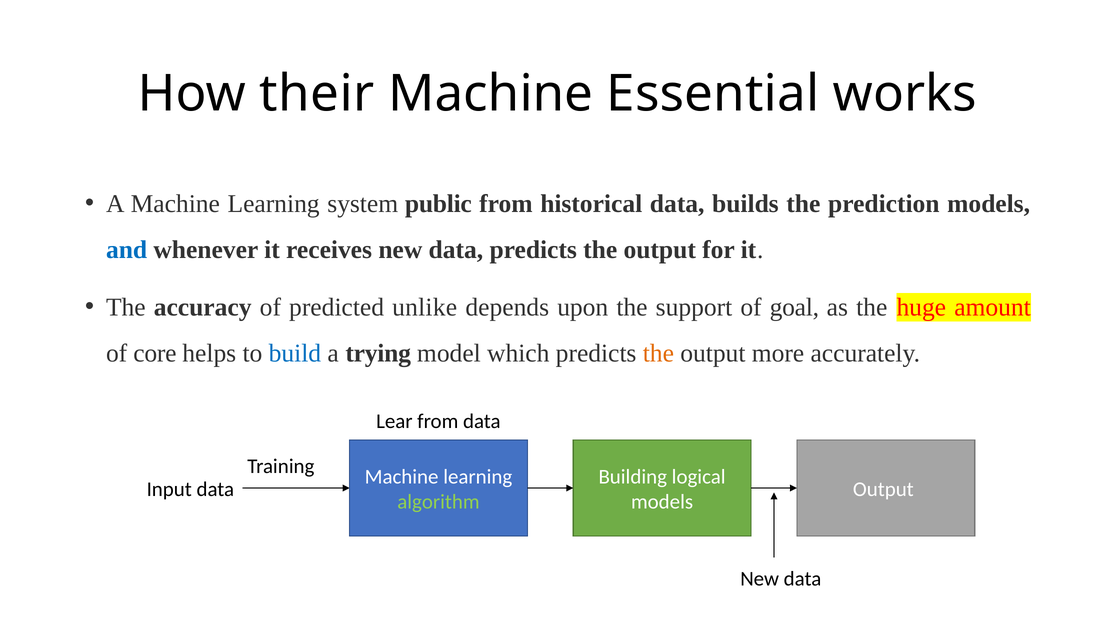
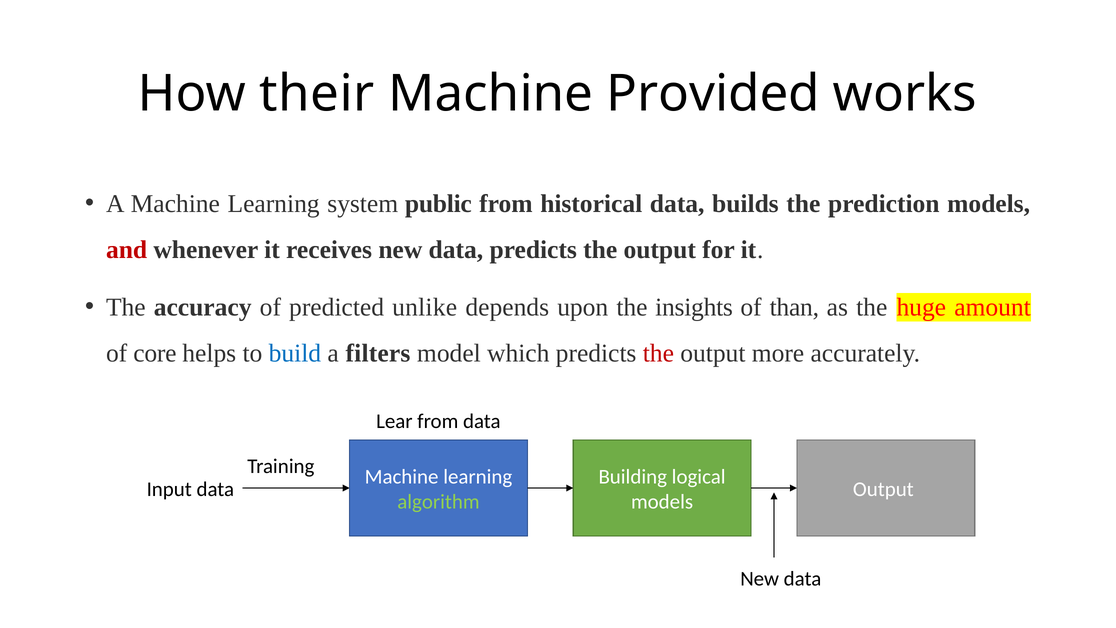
Essential: Essential -> Provided
and colour: blue -> red
support: support -> insights
goal: goal -> than
trying: trying -> filters
the at (658, 353) colour: orange -> red
